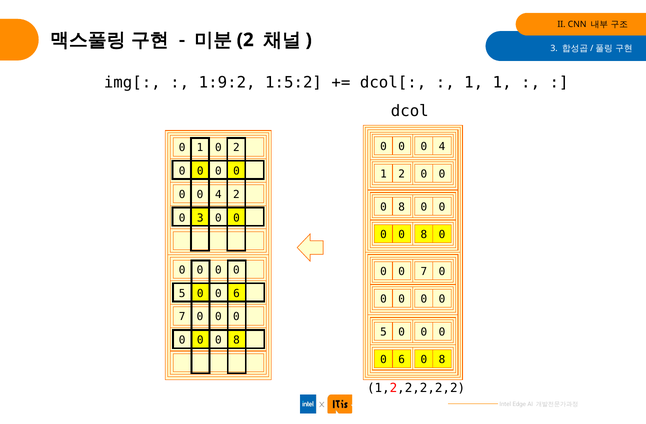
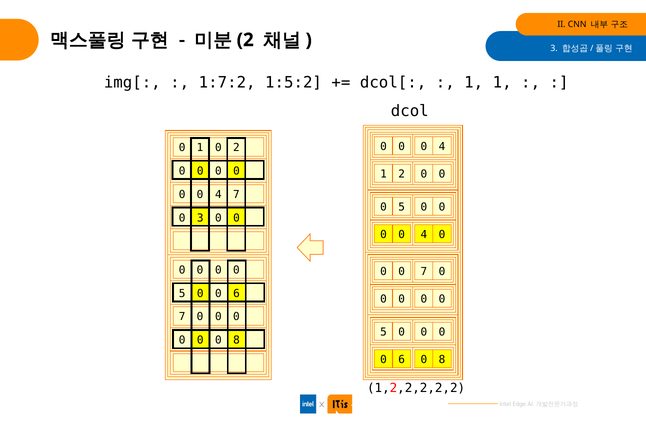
1:9:2: 1:9:2 -> 1:7:2
4 2: 2 -> 7
8 at (402, 207): 8 -> 5
8 at (424, 235): 8 -> 4
